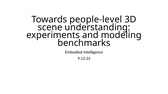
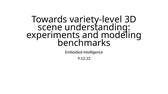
people-level: people-level -> variety-level
